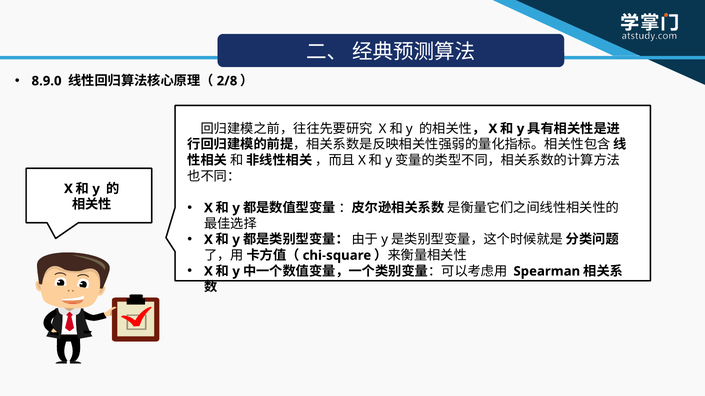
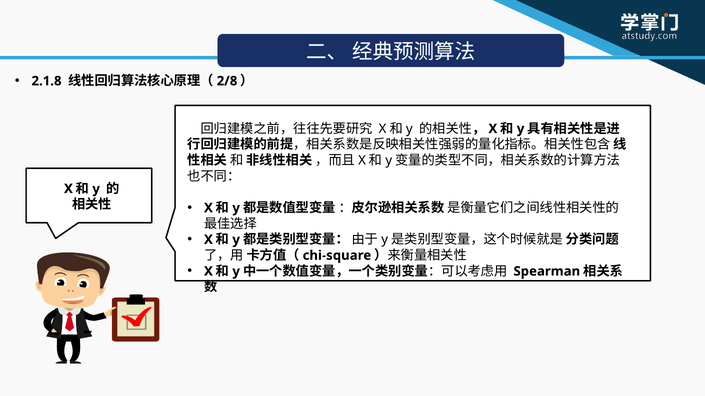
8.9.0: 8.9.0 -> 2.1.8
